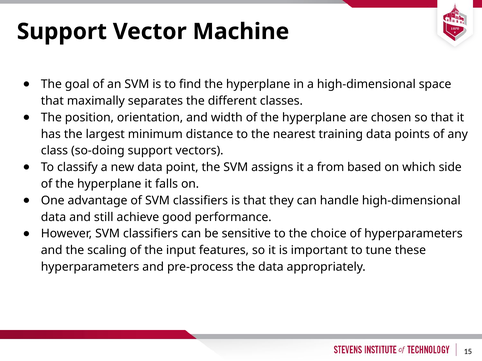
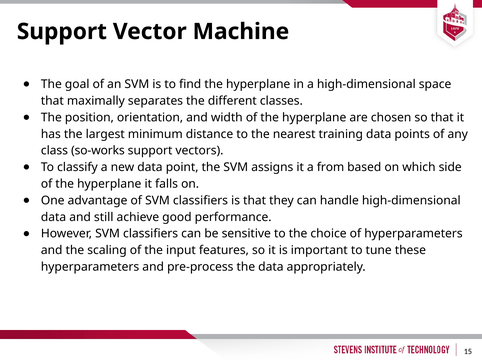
so-doing: so-doing -> so-works
